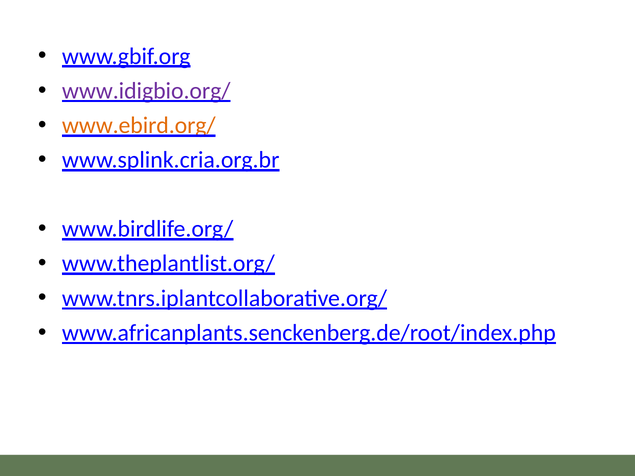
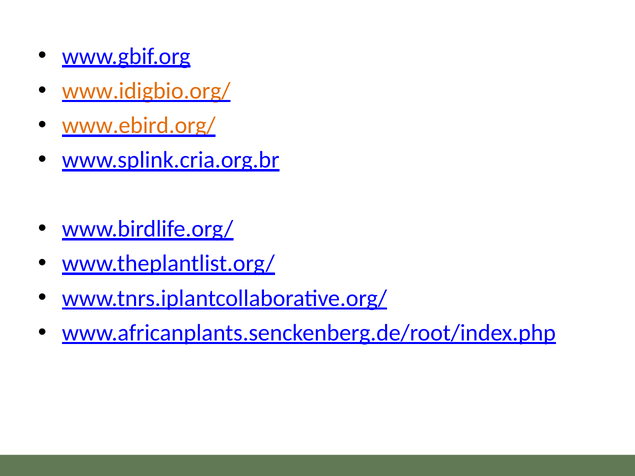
www.idigbio.org/ colour: purple -> orange
